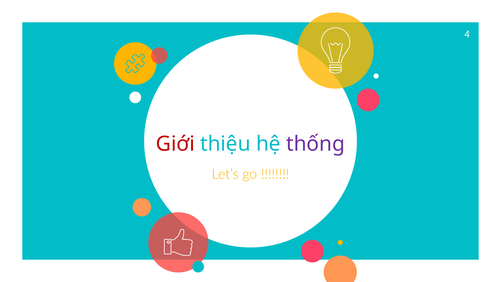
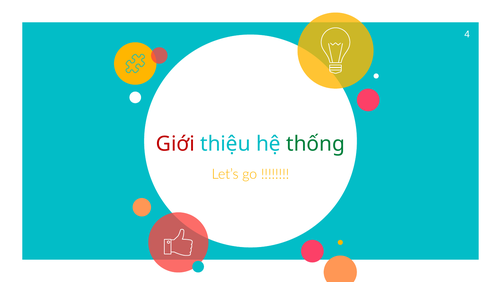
thống colour: purple -> green
